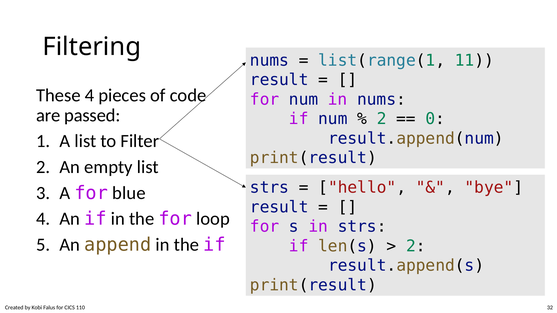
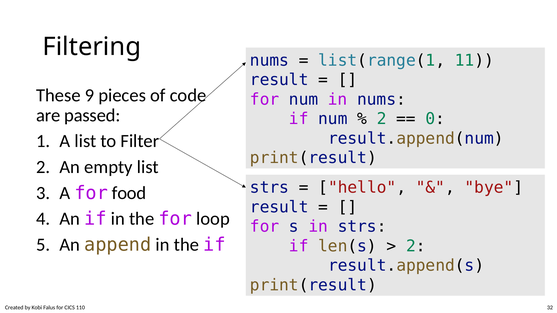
These 4: 4 -> 9
blue: blue -> food
